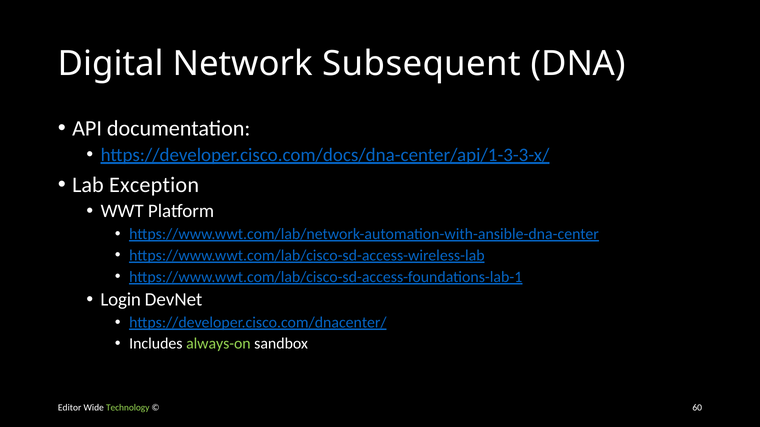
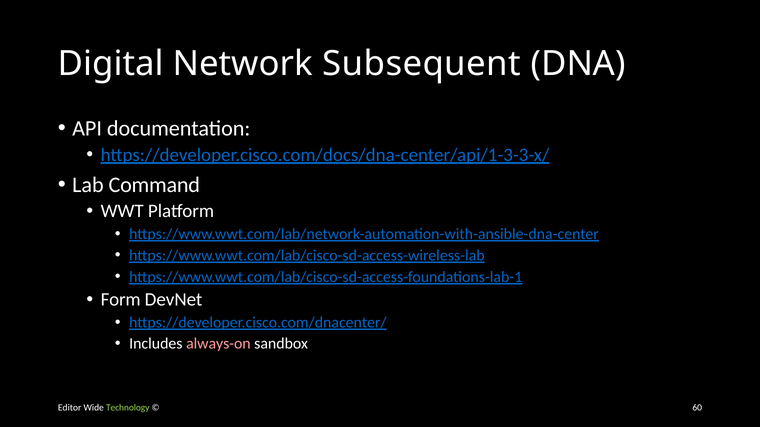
Exception: Exception -> Command
Login: Login -> Form
always-on colour: light green -> pink
